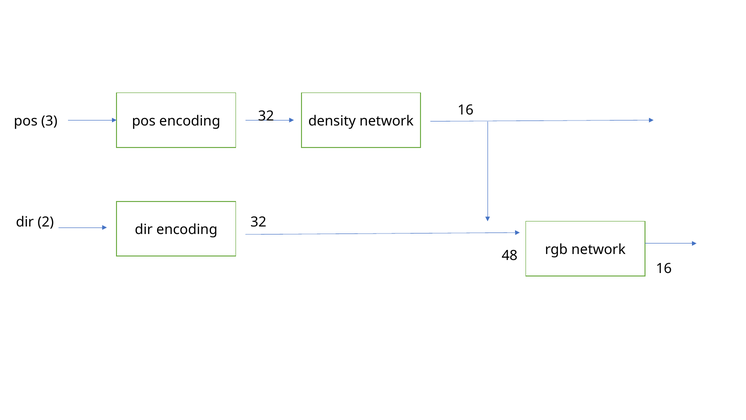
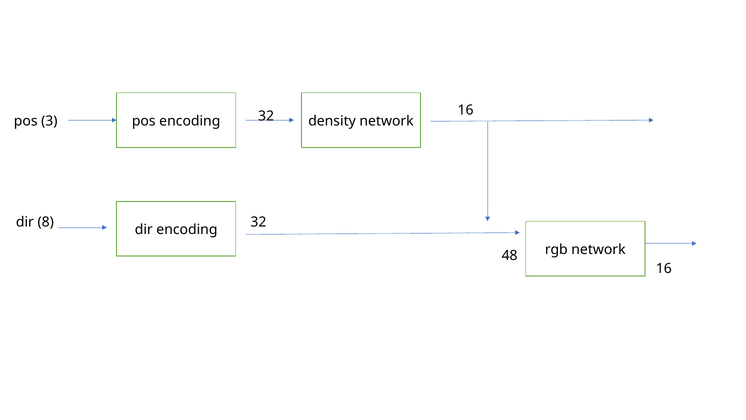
2: 2 -> 8
